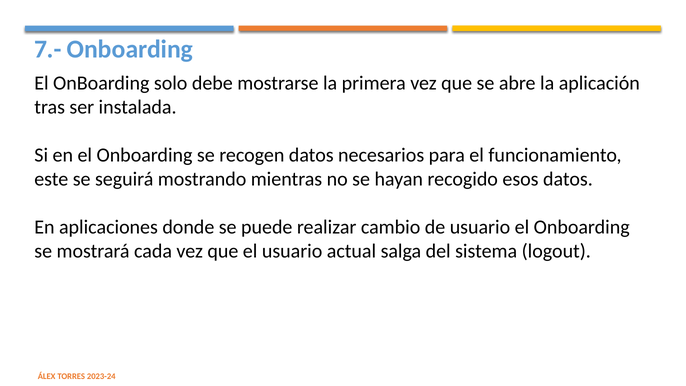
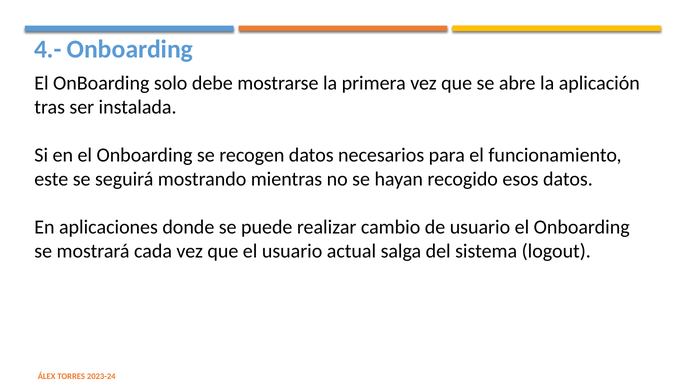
7.-: 7.- -> 4.-
